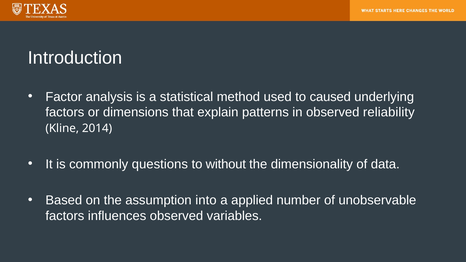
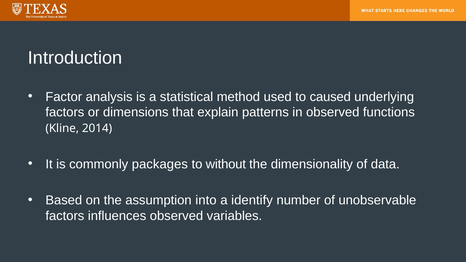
reliability: reliability -> functions
questions: questions -> packages
applied: applied -> identify
